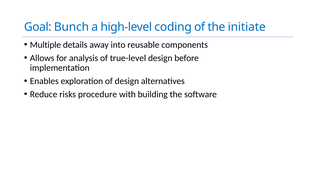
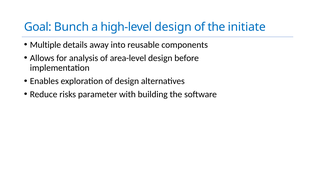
high-level coding: coding -> design
true-level: true-level -> area-level
procedure: procedure -> parameter
